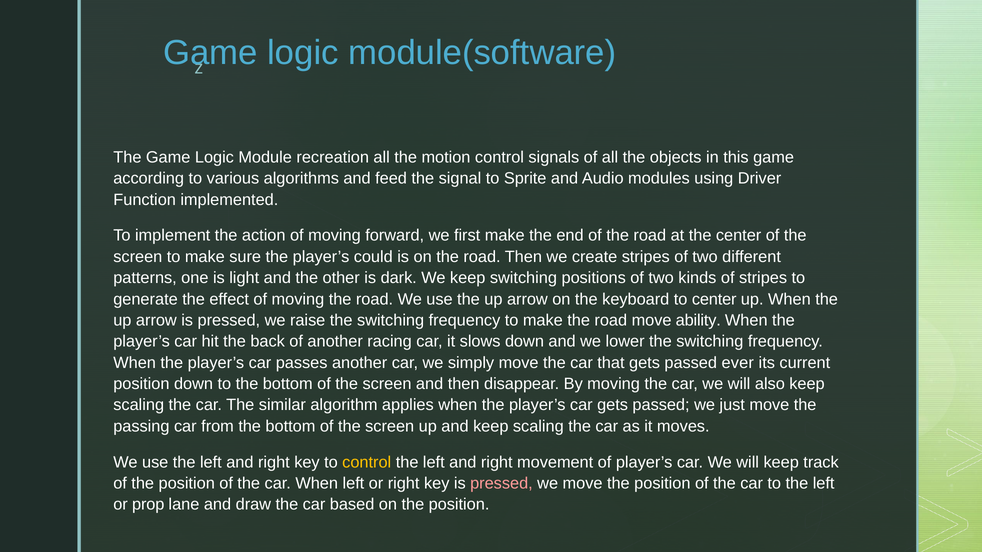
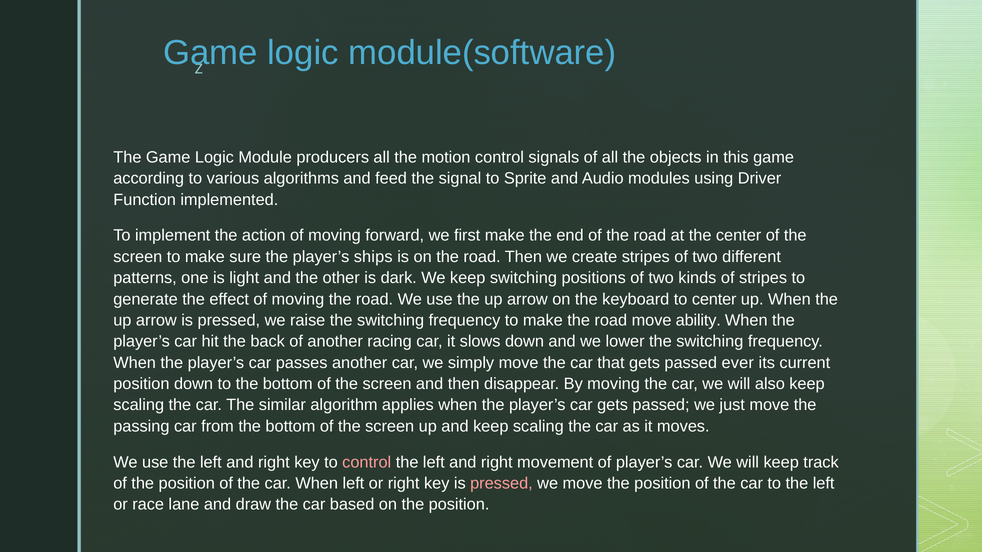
recreation: recreation -> producers
could: could -> ships
control at (367, 462) colour: yellow -> pink
prop: prop -> race
